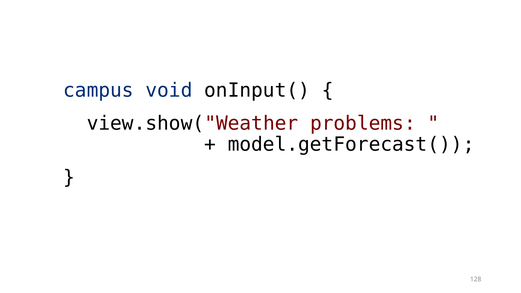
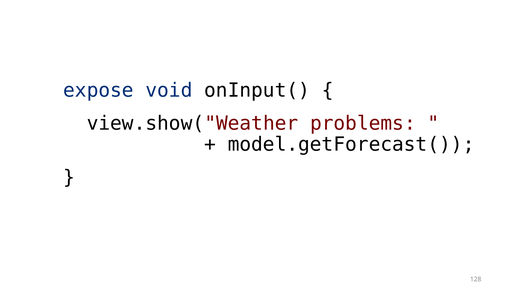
campus: campus -> expose
